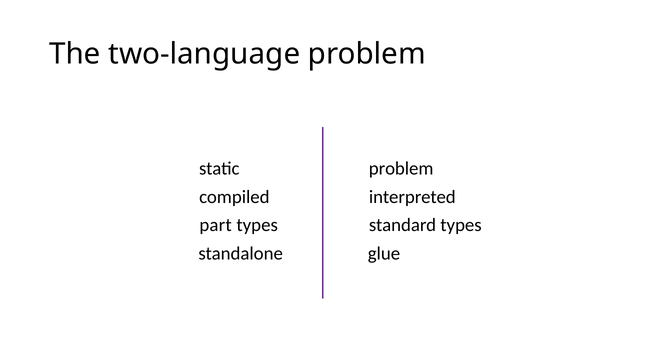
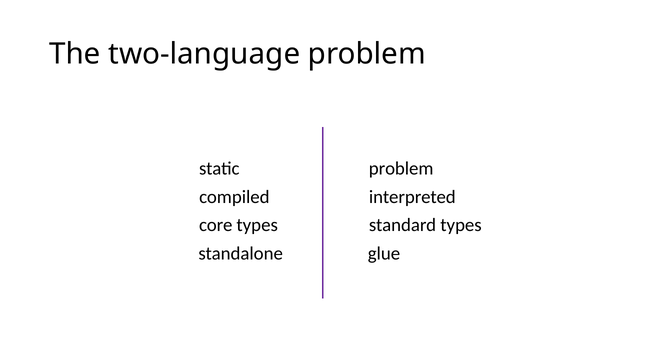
part: part -> core
